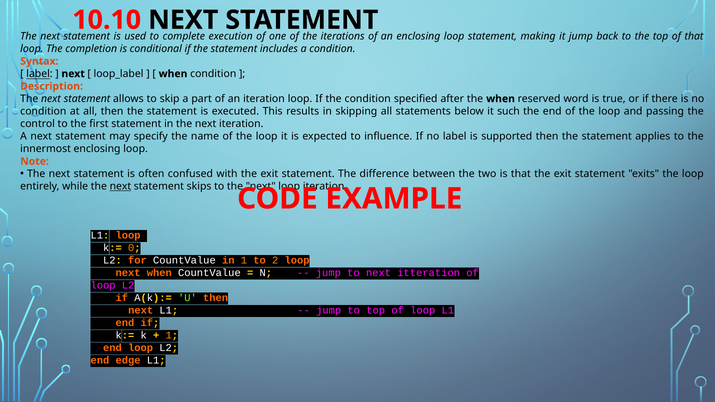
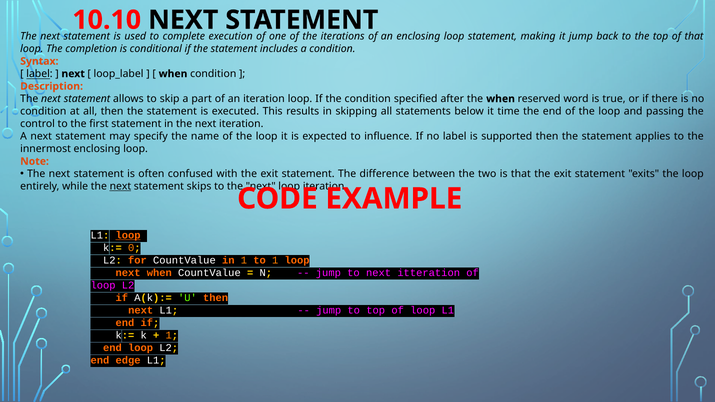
such: such -> time
loop at (128, 235) underline: none -> present
to 2: 2 -> 1
